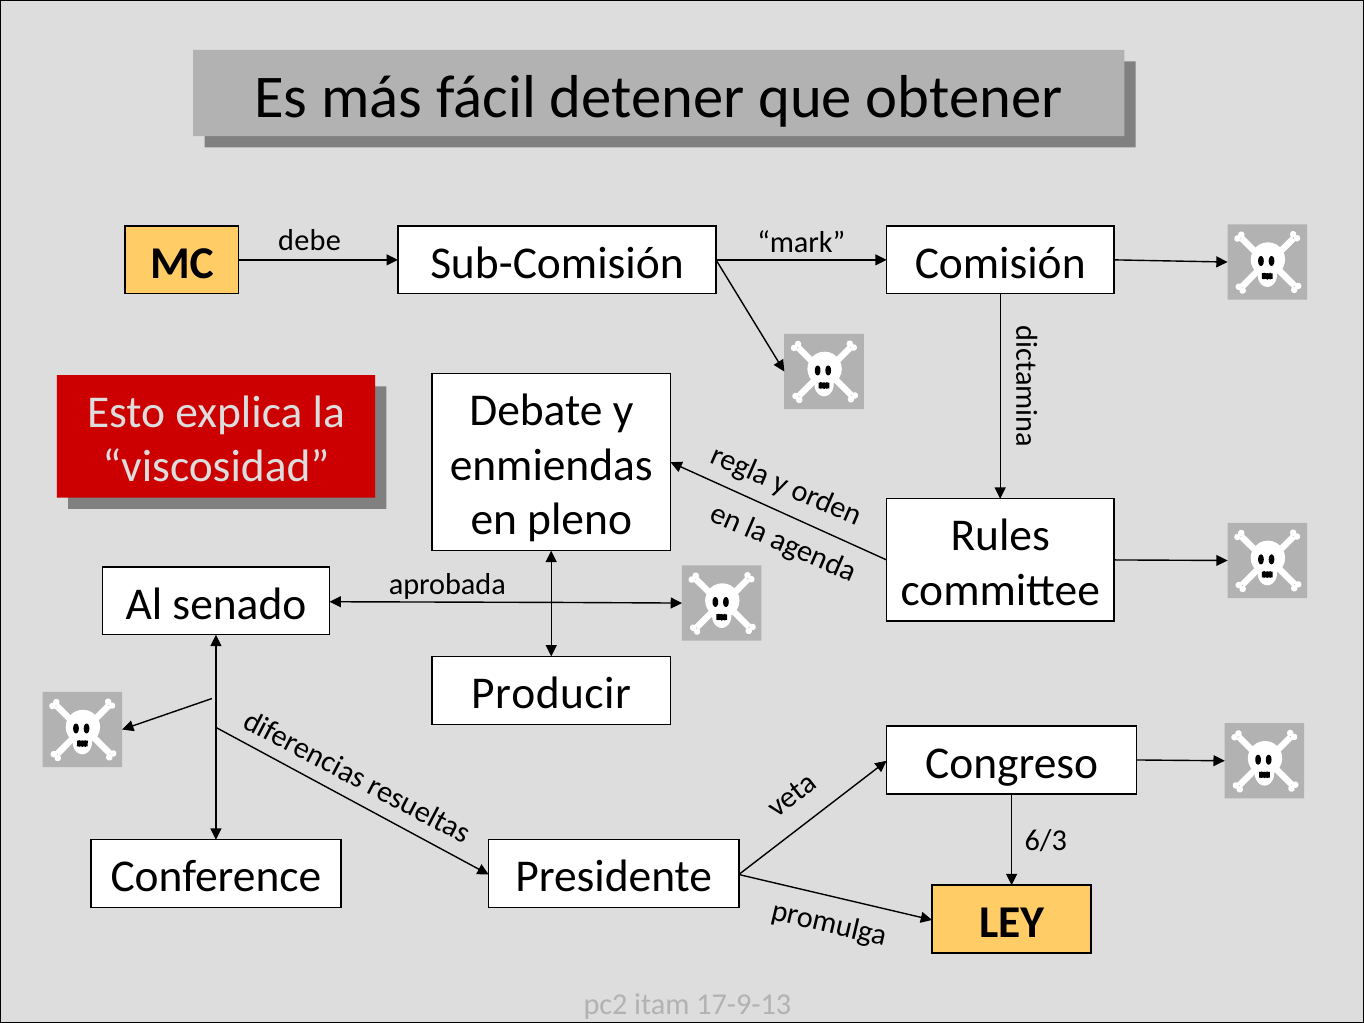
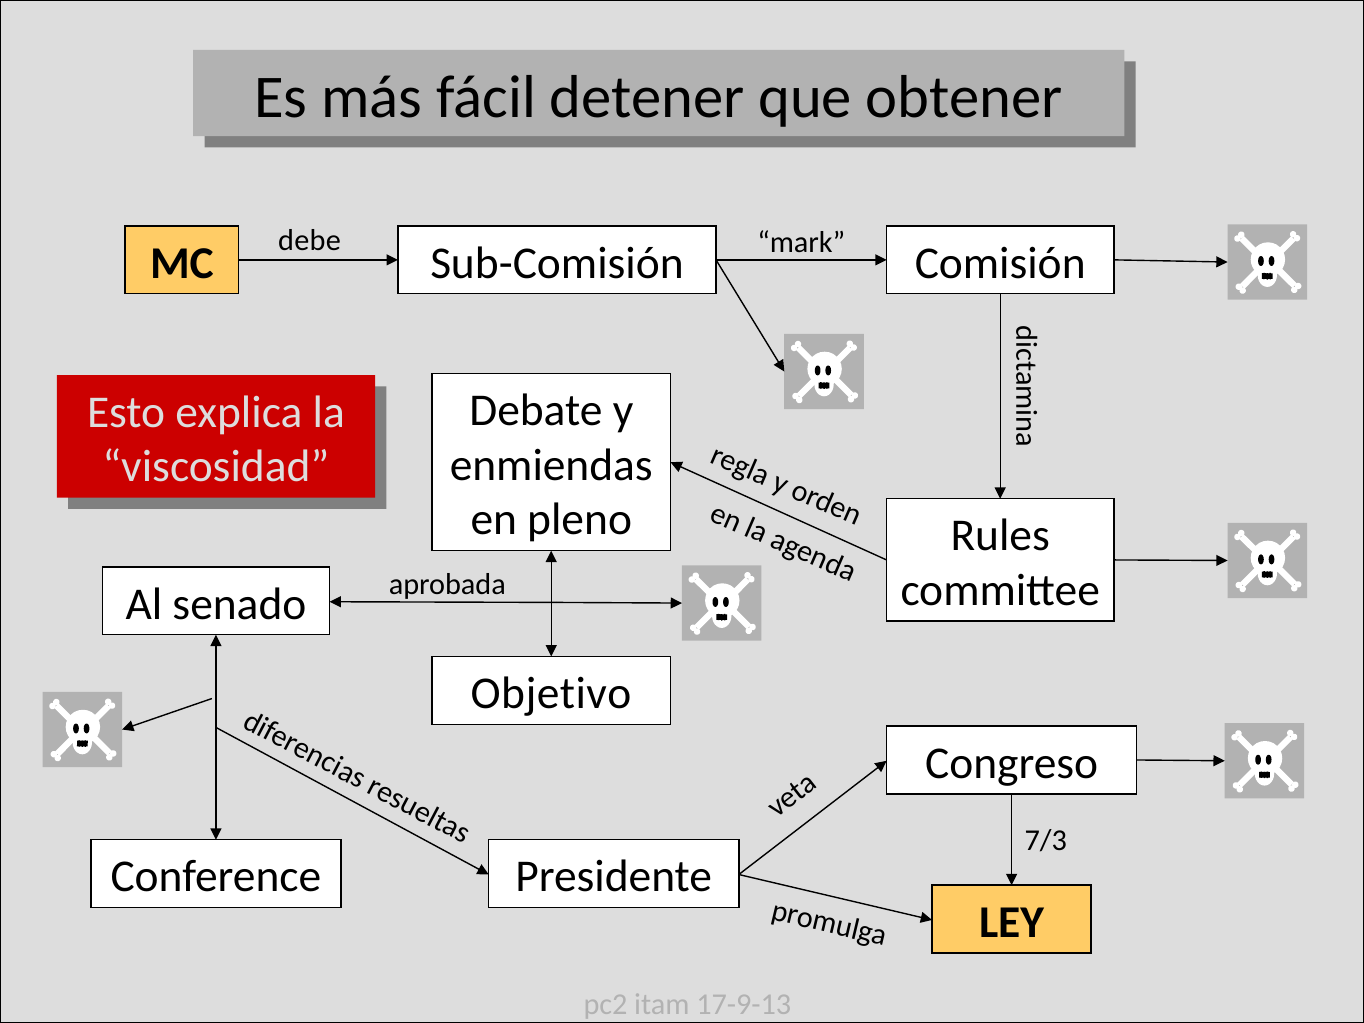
Producir: Producir -> Objetivo
6/3: 6/3 -> 7/3
